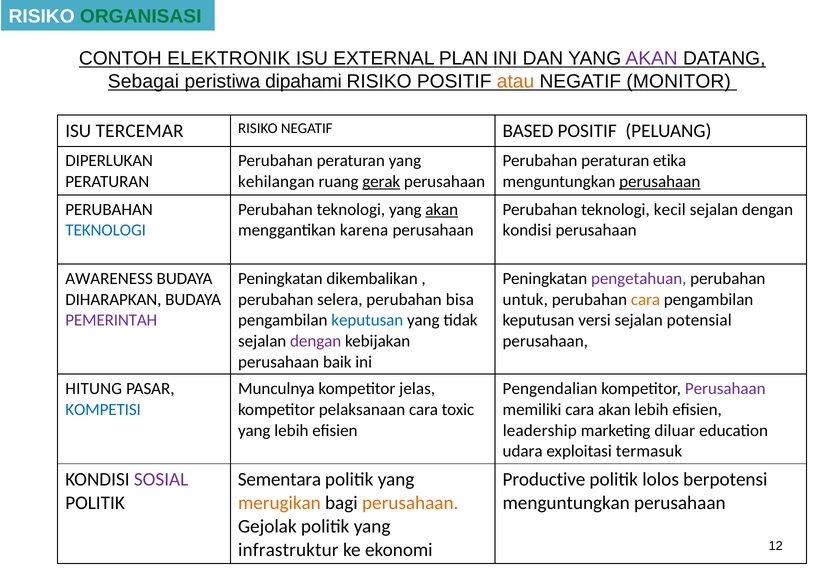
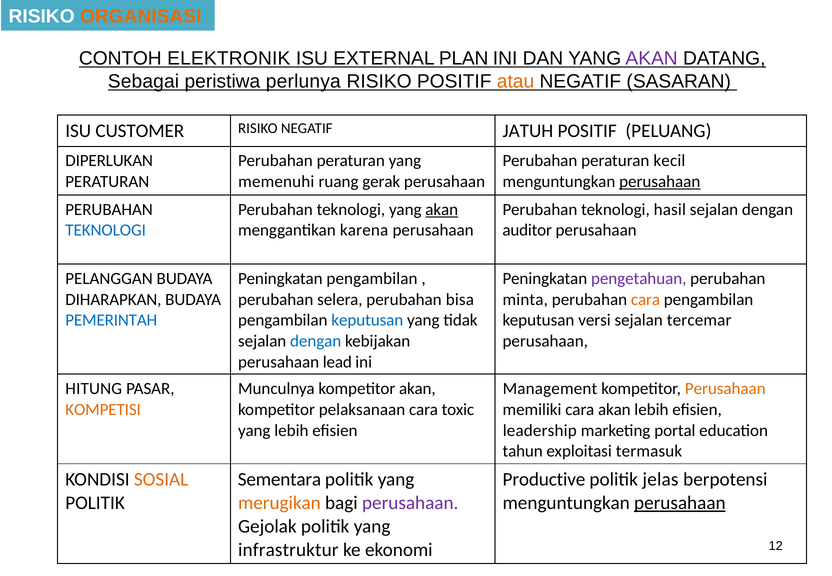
ORGANISASI colour: green -> orange
dipahami: dipahami -> perlunya
MONITOR: MONITOR -> SASARAN
TERCEMAR: TERCEMAR -> CUSTOMER
BASED: BASED -> JATUH
etika: etika -> kecil
kehilangan: kehilangan -> memenuhi
gerak underline: present -> none
kecil: kecil -> hasil
kondisi at (527, 230): kondisi -> auditor
AWARENESS: AWARENESS -> PELANGGAN
Peningkatan dikembalikan: dikembalikan -> pengambilan
untuk: untuk -> minta
PEMERINTAH colour: purple -> blue
potensial: potensial -> tercemar
dengan at (316, 341) colour: purple -> blue
baik: baik -> lead
kompetitor jelas: jelas -> akan
Pengendalian: Pengendalian -> Management
Perusahaan at (725, 389) colour: purple -> orange
KOMPETISI colour: blue -> orange
diluar: diluar -> portal
udara: udara -> tahun
SOSIAL colour: purple -> orange
lolos: lolos -> jelas
perusahaan at (410, 503) colour: orange -> purple
perusahaan at (680, 503) underline: none -> present
